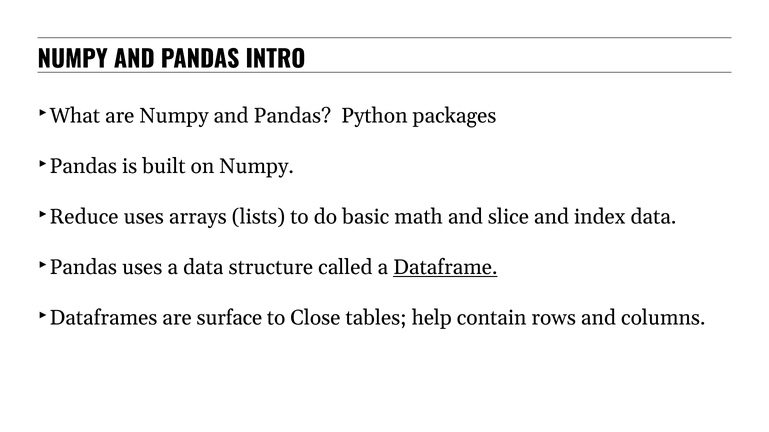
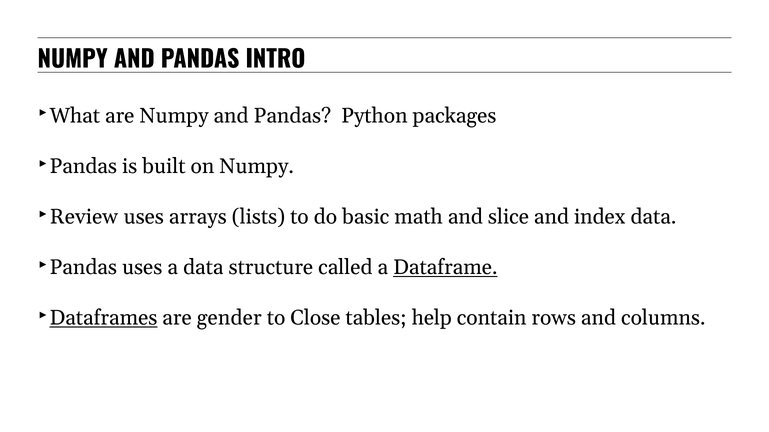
Reduce: Reduce -> Review
Dataframes underline: none -> present
surface: surface -> gender
